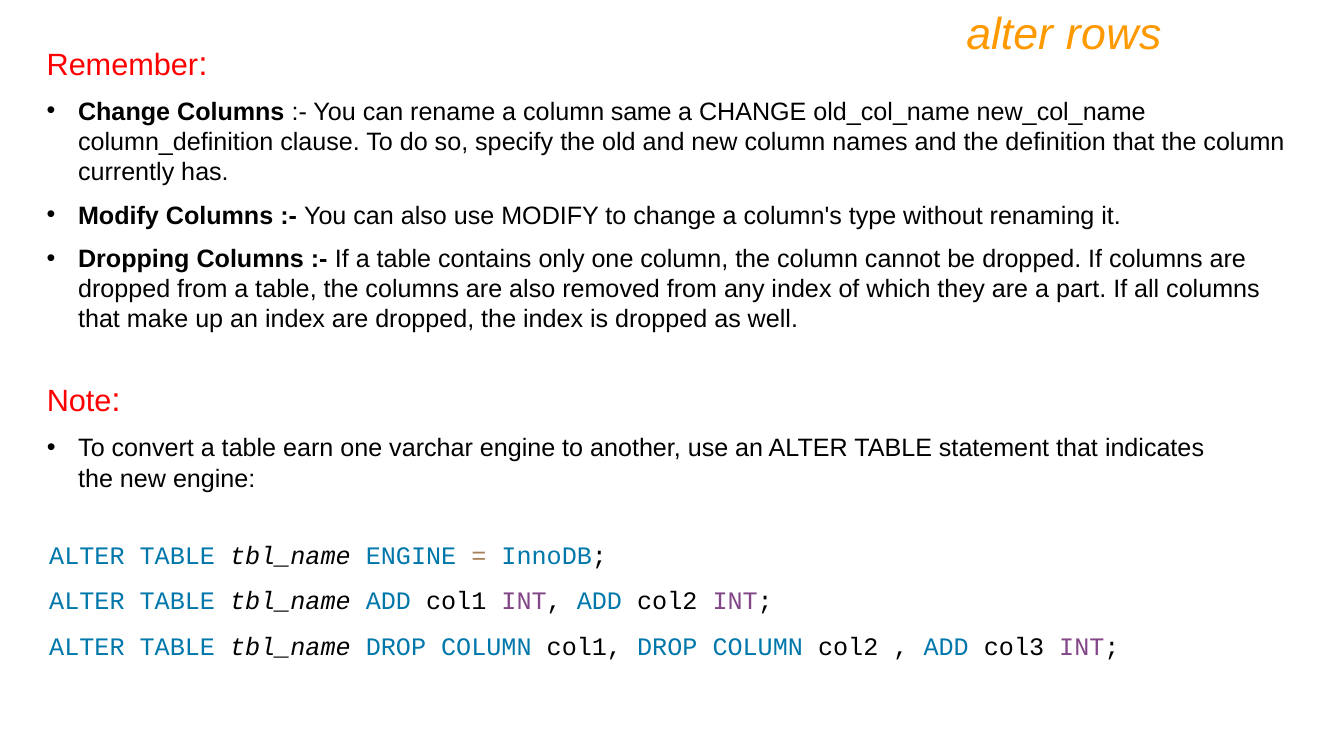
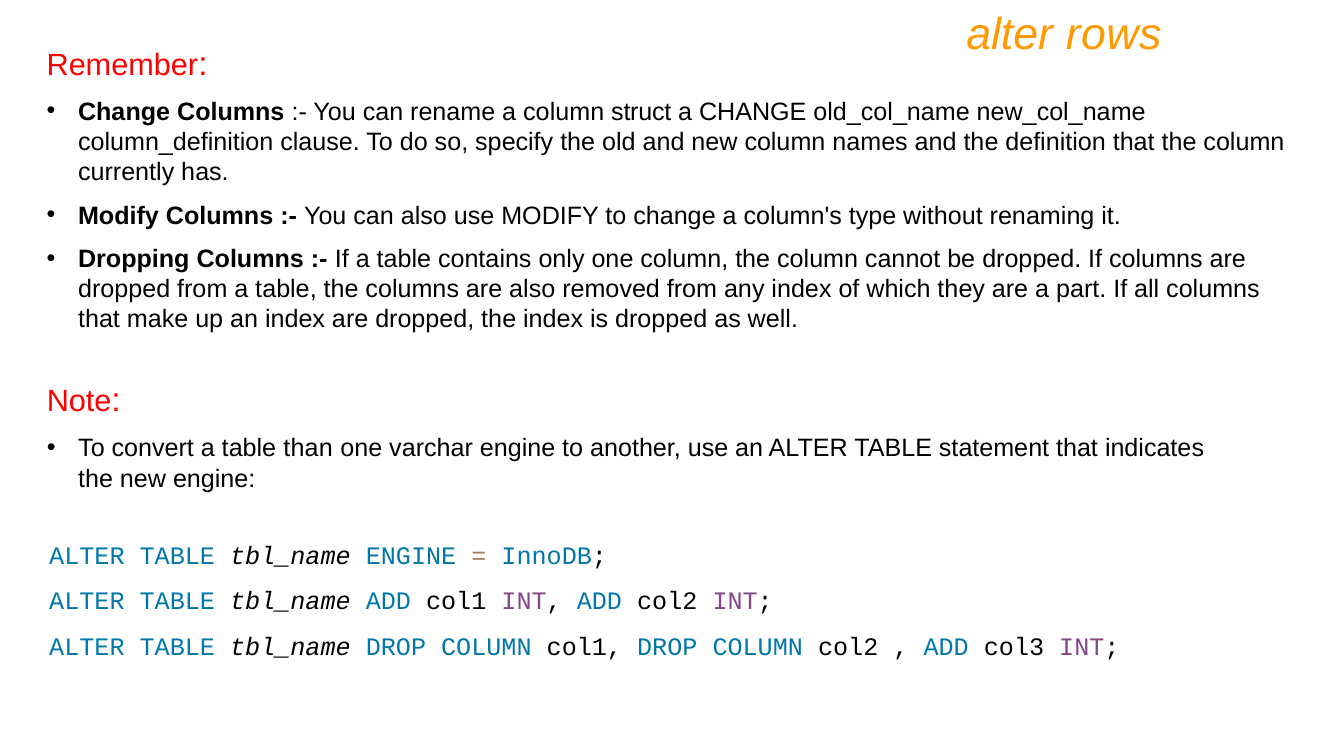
same: same -> struct
earn: earn -> than
